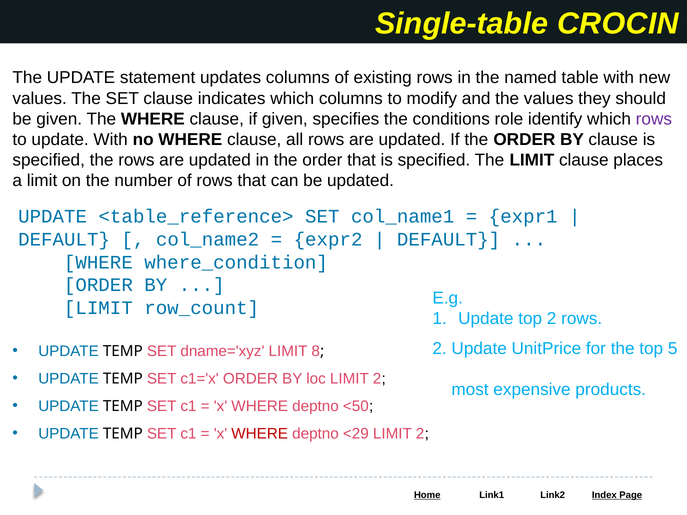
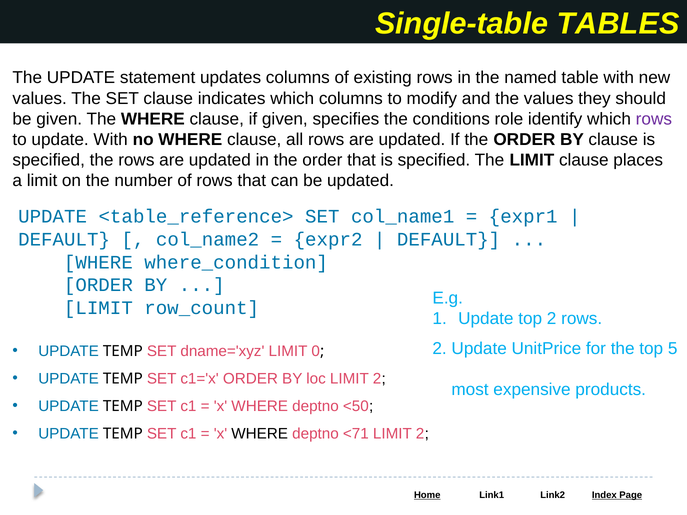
CROCIN: CROCIN -> TABLES
8: 8 -> 0
WHERE at (260, 434) colour: red -> black
<29: <29 -> <71
